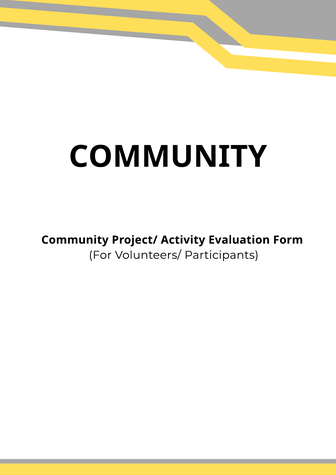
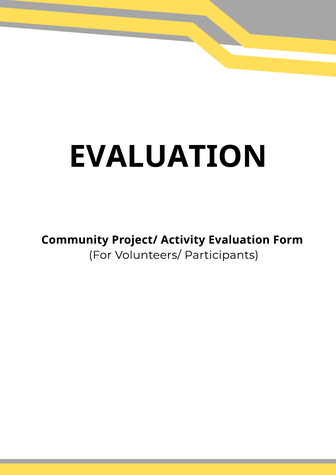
COMMUNITY at (168, 157): COMMUNITY -> EVALUATION
